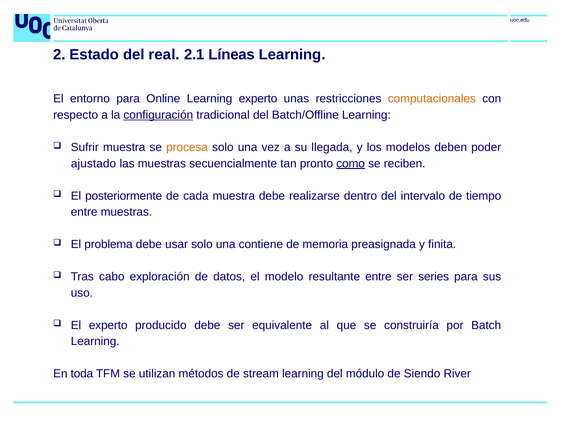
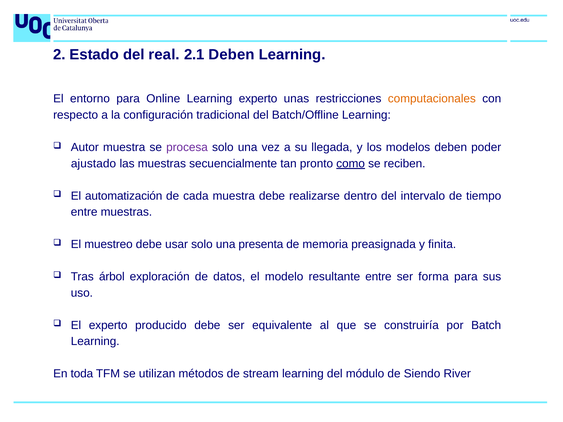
2.1 Líneas: Líneas -> Deben
configuración underline: present -> none
Sufrir: Sufrir -> Autor
procesa colour: orange -> purple
posteriormente: posteriormente -> automatización
problema: problema -> muestreo
contiene: contiene -> presenta
cabo: cabo -> árbol
series: series -> forma
